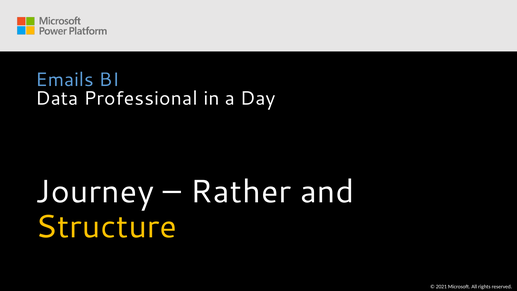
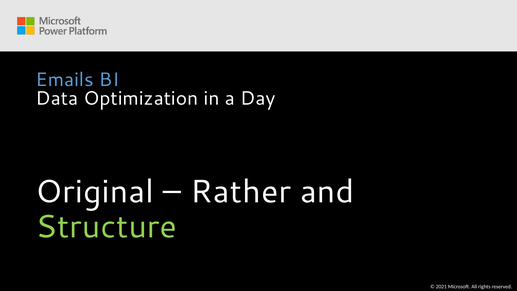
Professional: Professional -> Optimization
Journey: Journey -> Original
Structure colour: yellow -> light green
